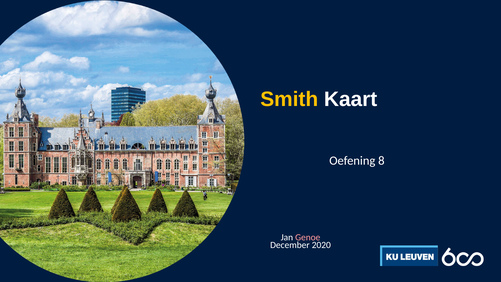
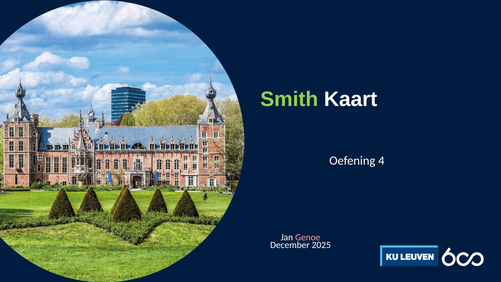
Smith colour: yellow -> light green
8: 8 -> 4
2020: 2020 -> 2025
